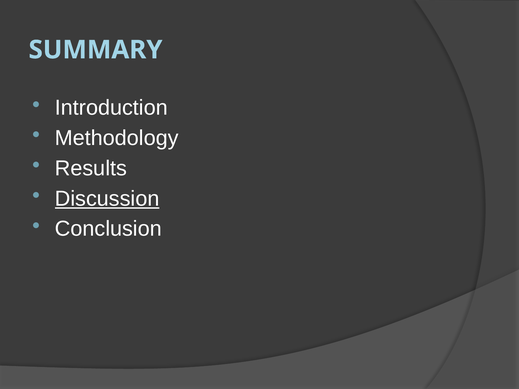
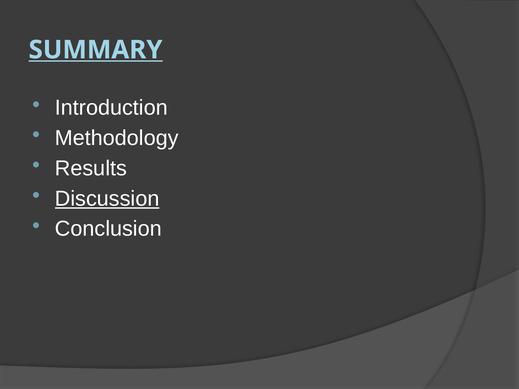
SUMMARY underline: none -> present
